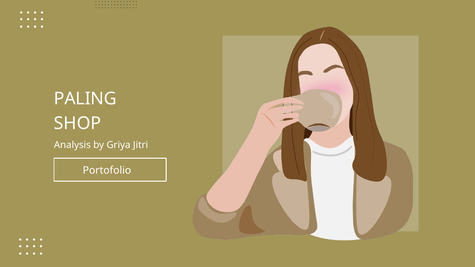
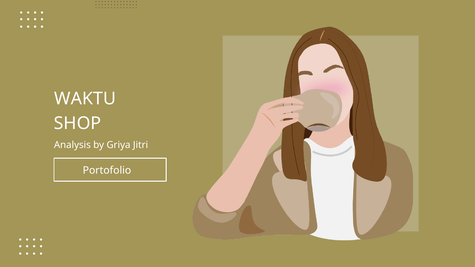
PALING: PALING -> WAKTU
